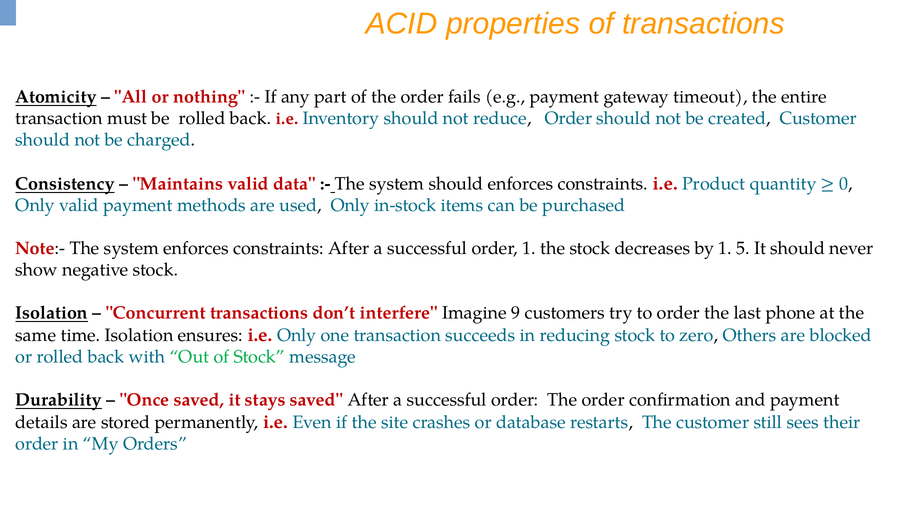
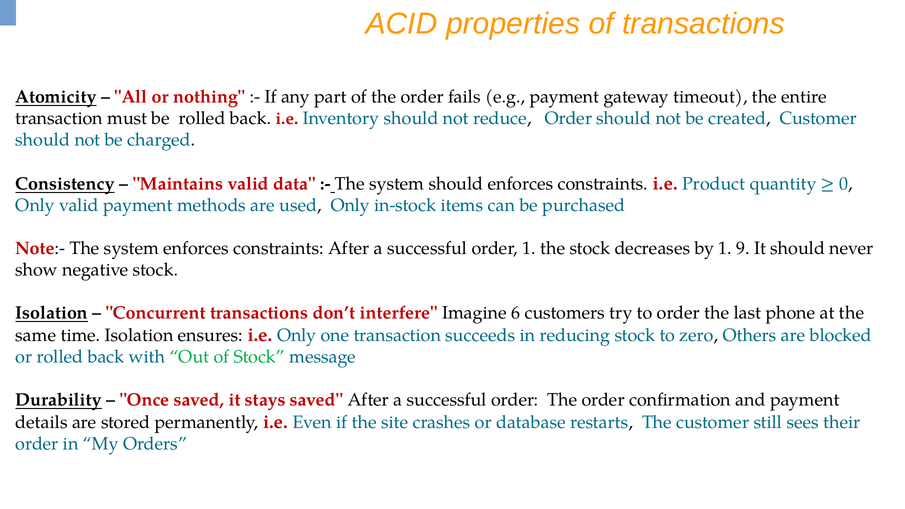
5: 5 -> 9
9: 9 -> 6
